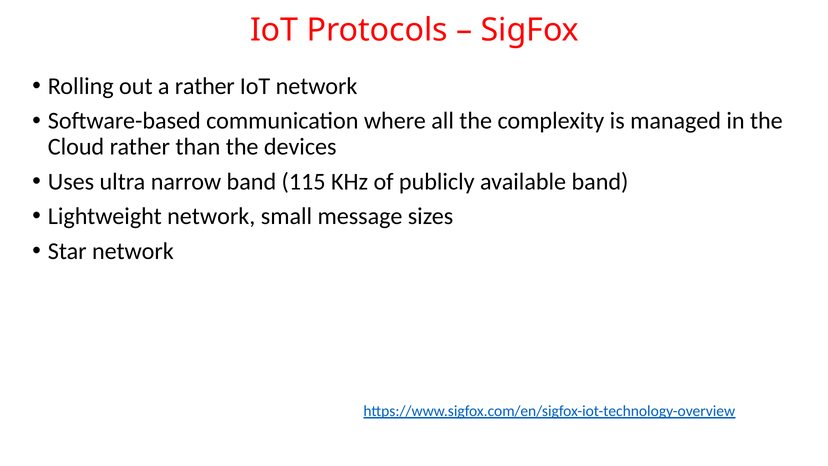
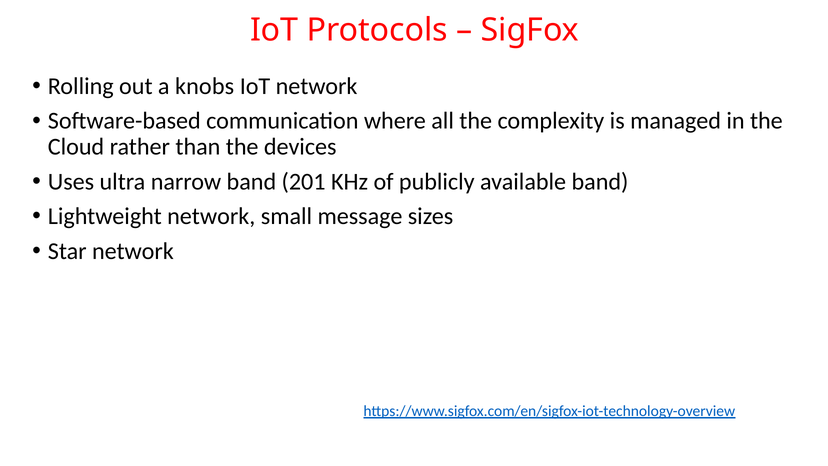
a rather: rather -> knobs
115: 115 -> 201
